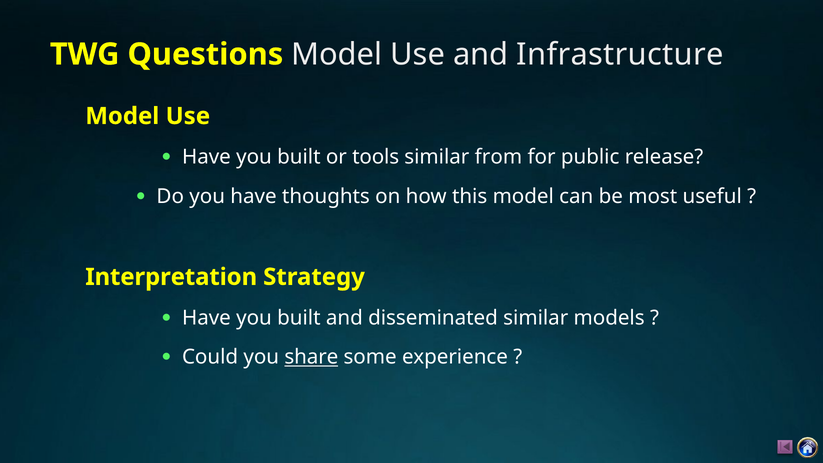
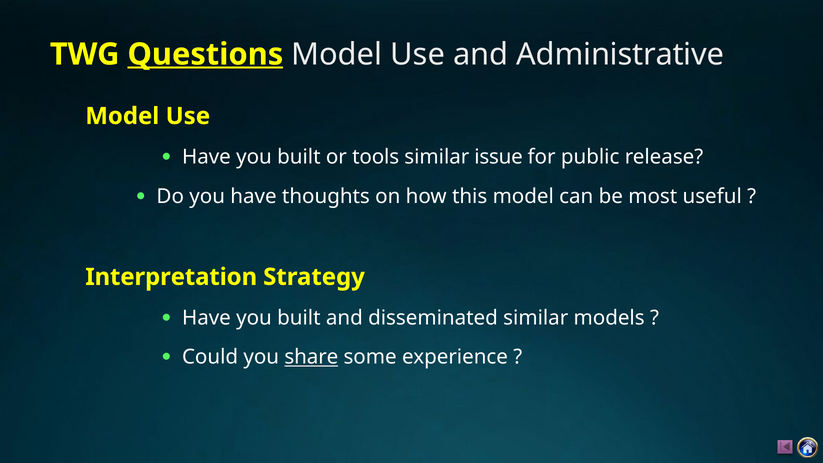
Questions underline: none -> present
Infrastructure: Infrastructure -> Administrative
from: from -> issue
